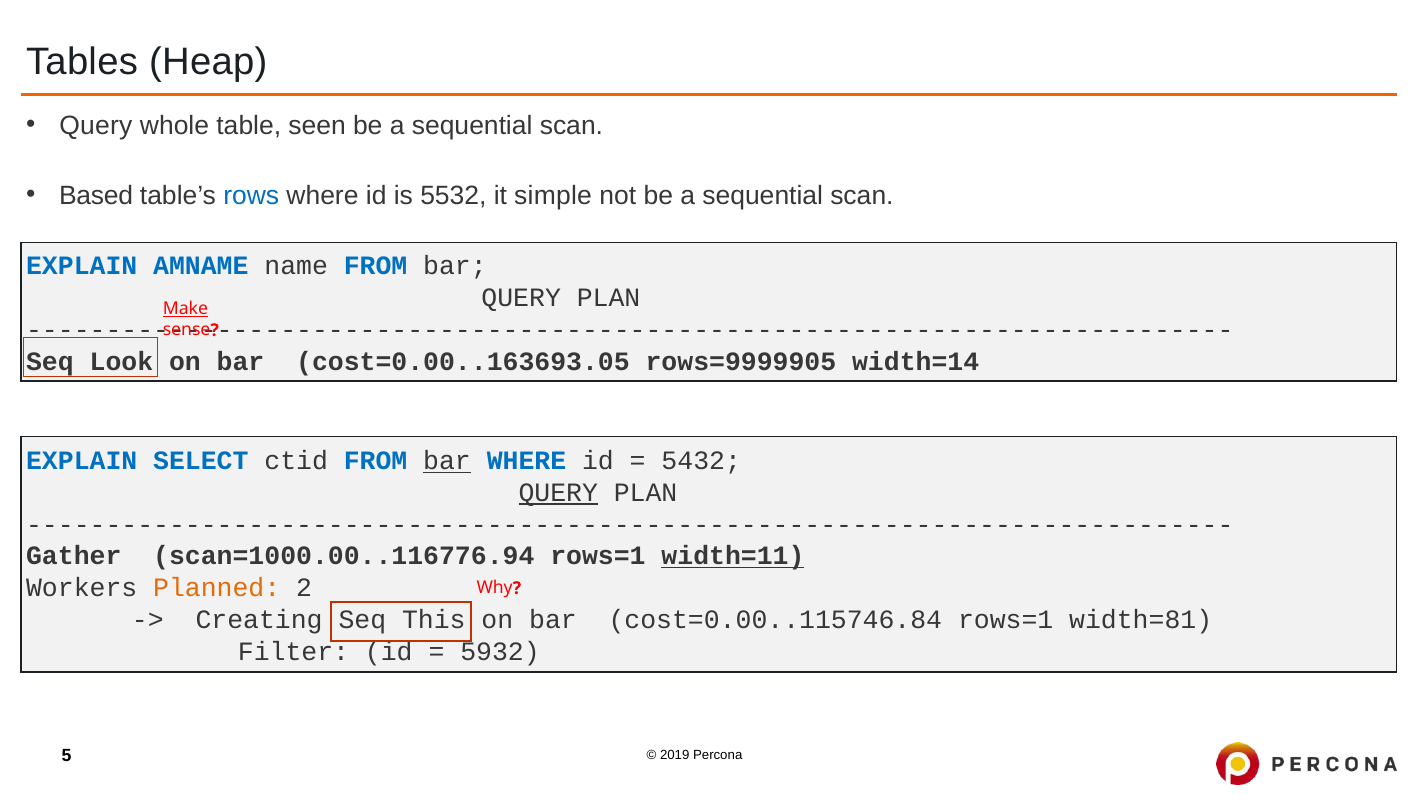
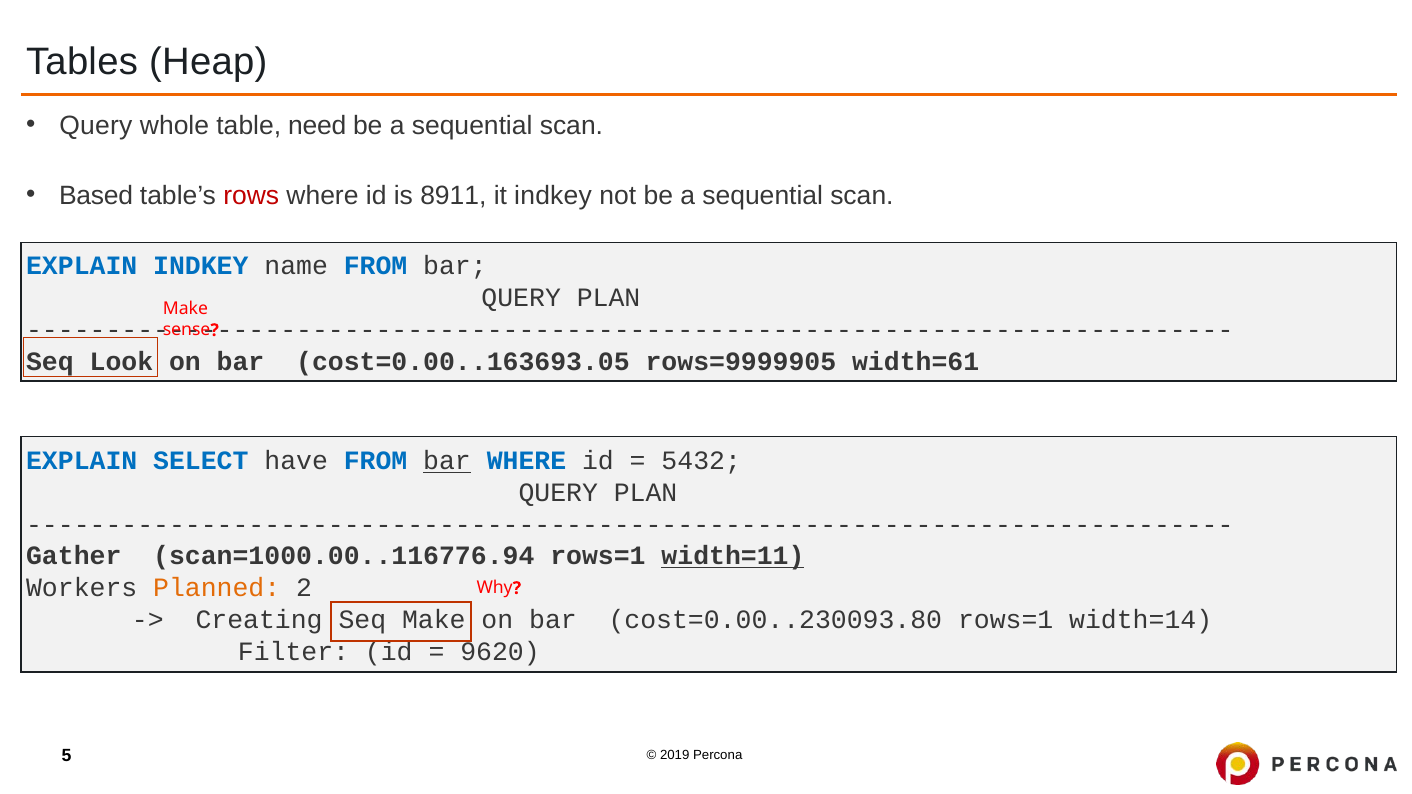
seen: seen -> need
rows colour: blue -> red
5532: 5532 -> 8911
it simple: simple -> indkey
EXPLAIN AMNAME: AMNAME -> INDKEY
Make at (185, 309) underline: present -> none
width=14: width=14 -> width=61
ctid: ctid -> have
QUERY at (558, 493) underline: present -> none
Seq This: This -> Make
cost=0.00..115746.84: cost=0.00..115746.84 -> cost=0.00..230093.80
width=81: width=81 -> width=14
5932: 5932 -> 9620
